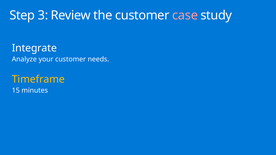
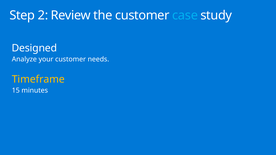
3: 3 -> 2
case colour: pink -> light blue
Integrate: Integrate -> Designed
